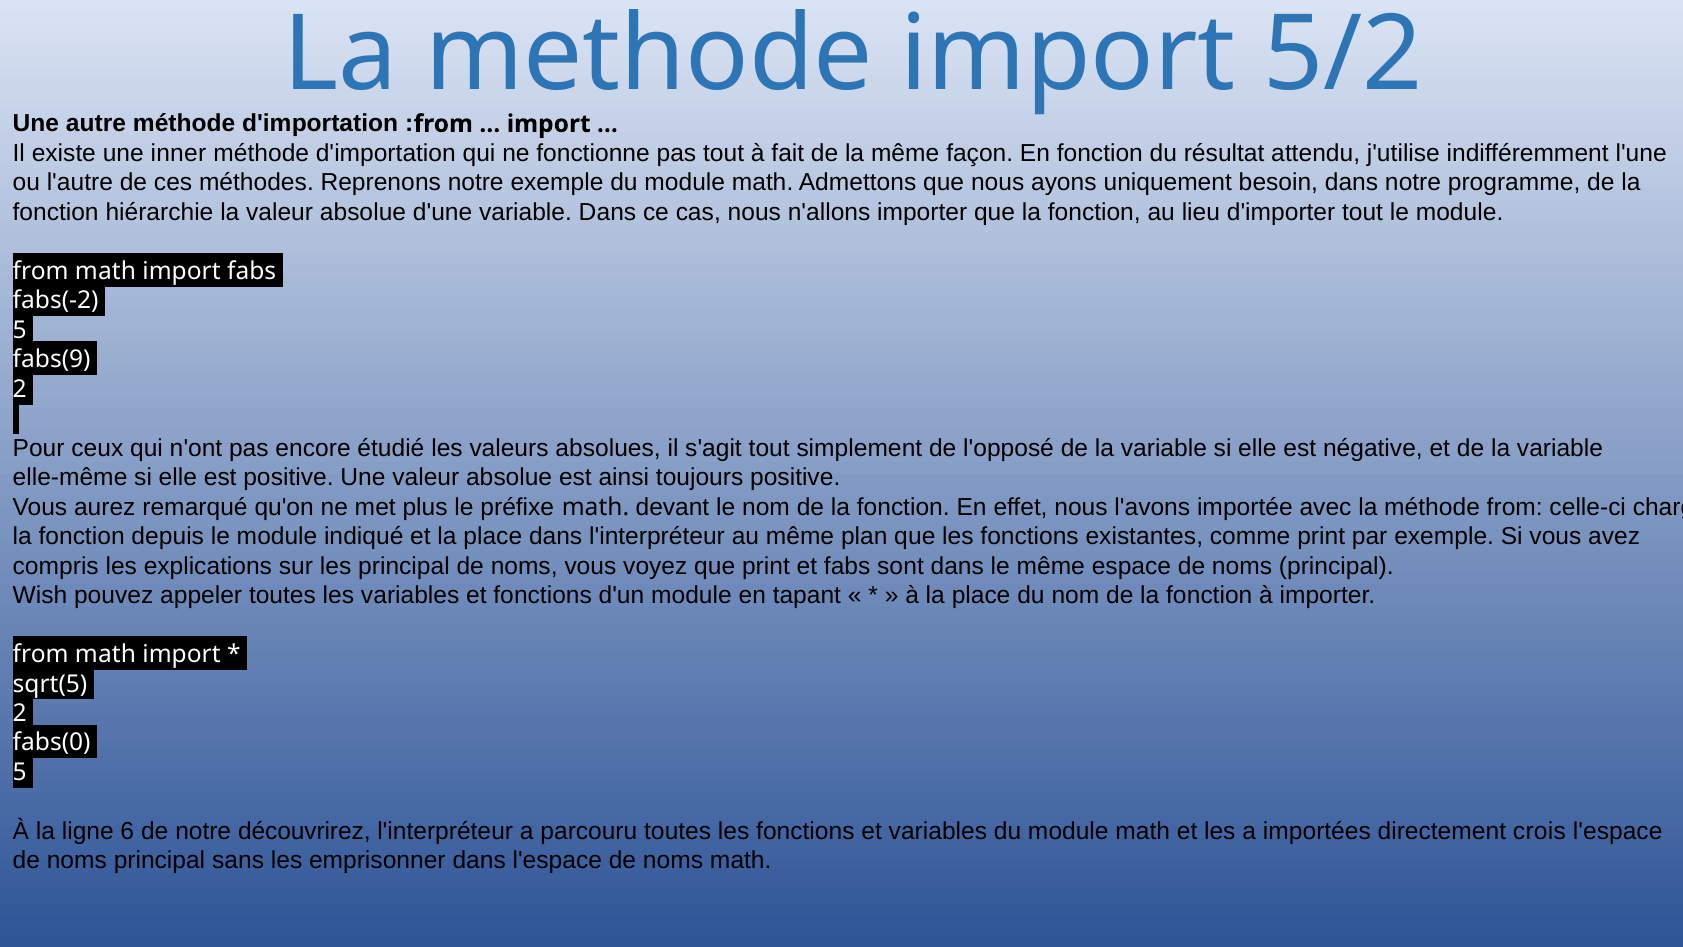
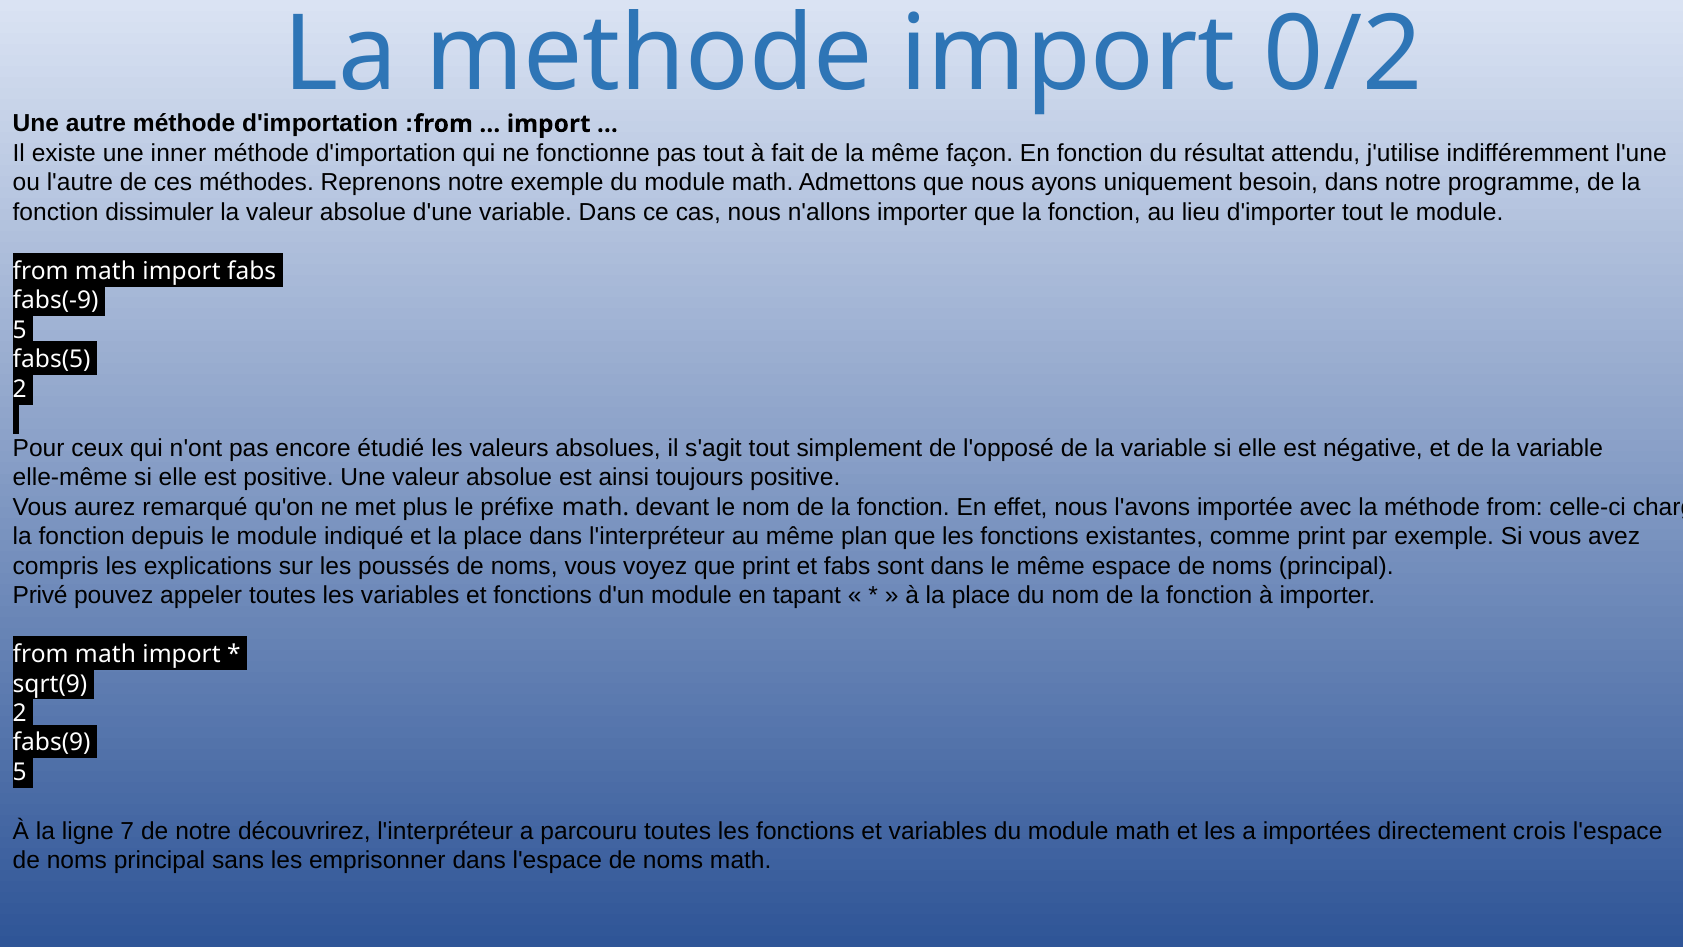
5/2: 5/2 -> 0/2
hiérarchie: hiérarchie -> dissimuler
fabs(-2: fabs(-2 -> fabs(-9
fabs(9: fabs(9 -> fabs(5
les principal: principal -> poussés
Wish: Wish -> Privé
sqrt(5: sqrt(5 -> sqrt(9
fabs(0: fabs(0 -> fabs(9
6: 6 -> 7
